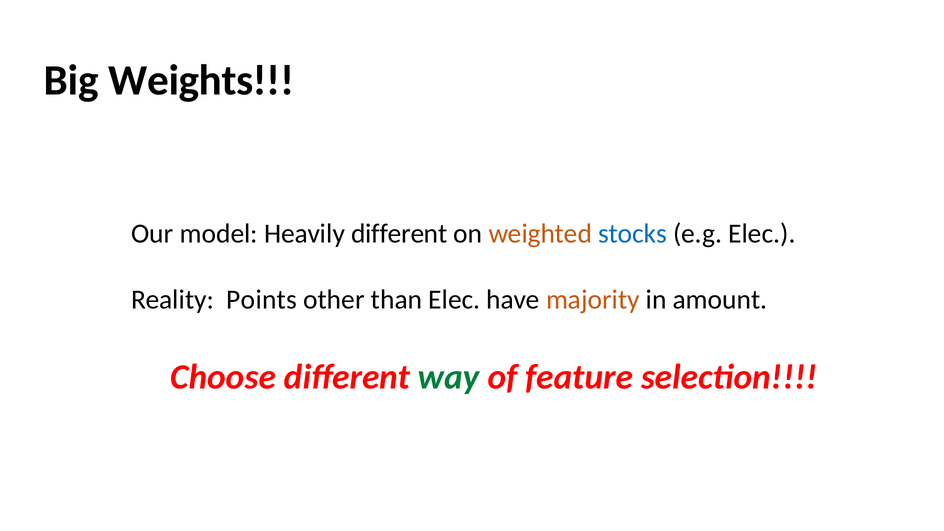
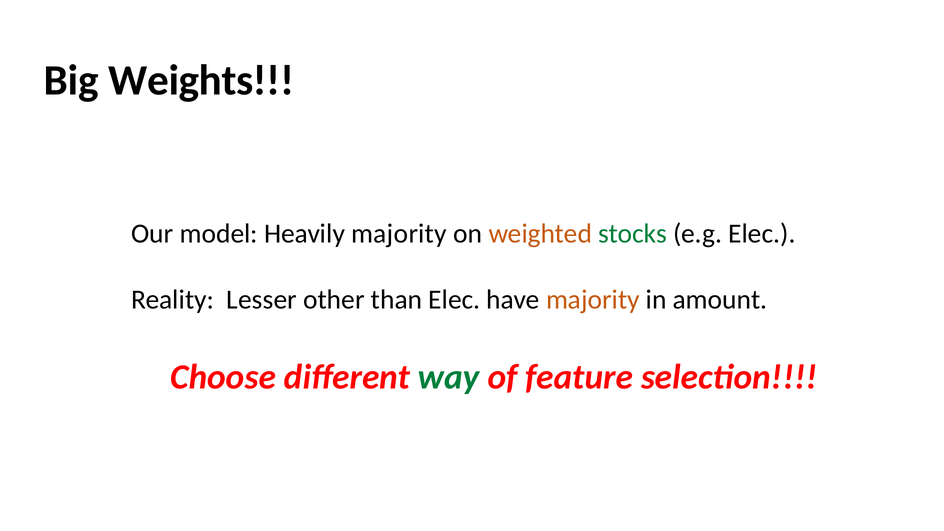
Heavily different: different -> majority
stocks colour: blue -> green
Points: Points -> Lesser
